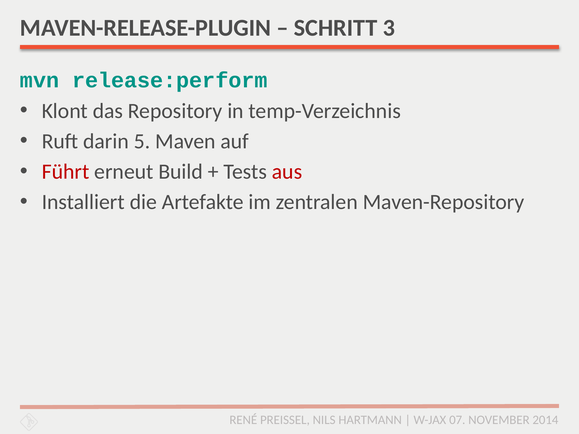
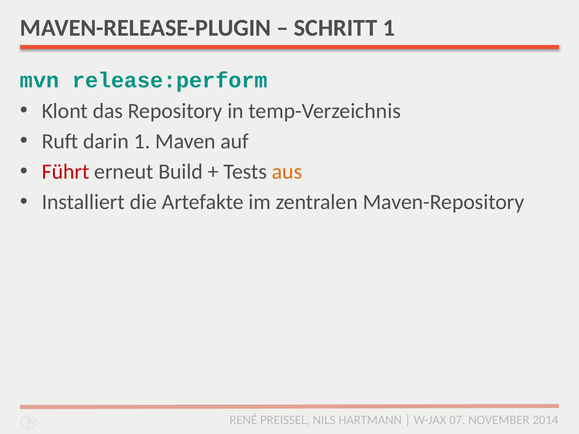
SCHRITT 3: 3 -> 1
darin 5: 5 -> 1
aus colour: red -> orange
